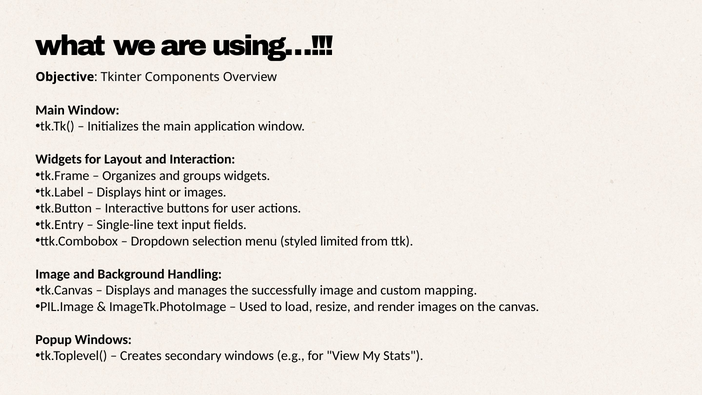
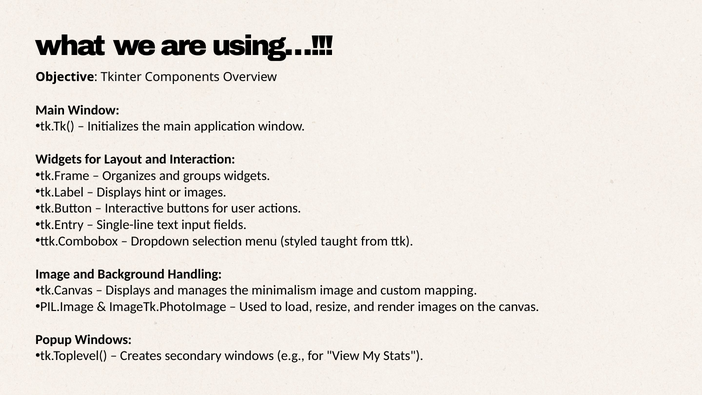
limited: limited -> taught
successfully: successfully -> minimalism
